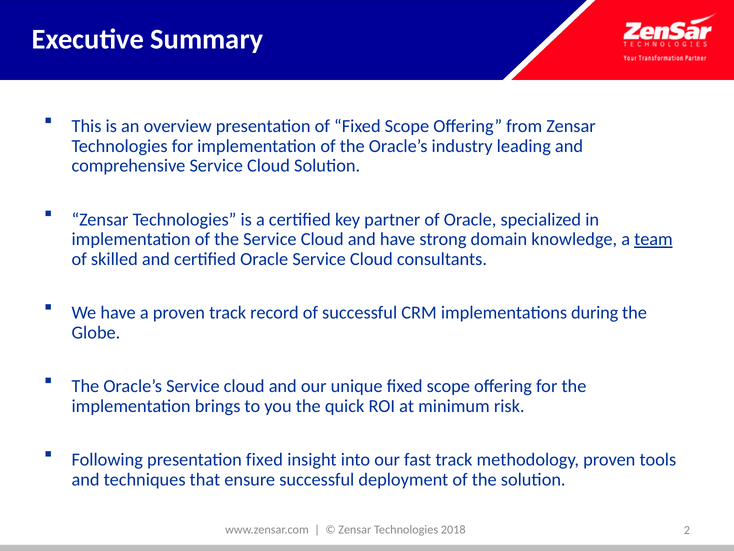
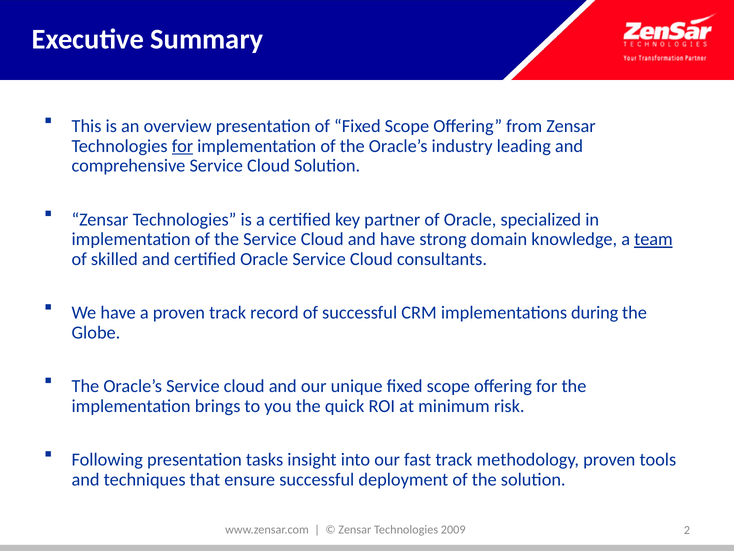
for at (182, 146) underline: none -> present
presentation fixed: fixed -> tasks
2018: 2018 -> 2009
